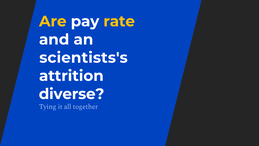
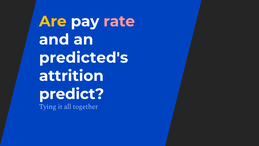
rate colour: yellow -> pink
scientists's: scientists's -> predicted's
diverse: diverse -> predict
